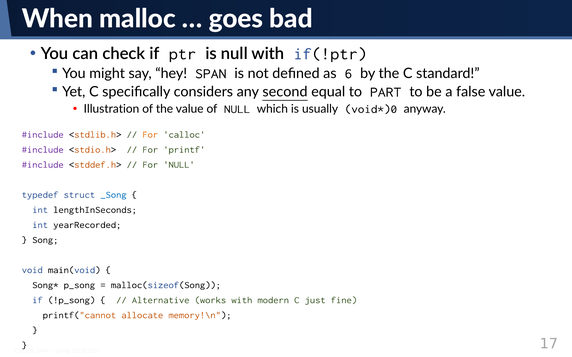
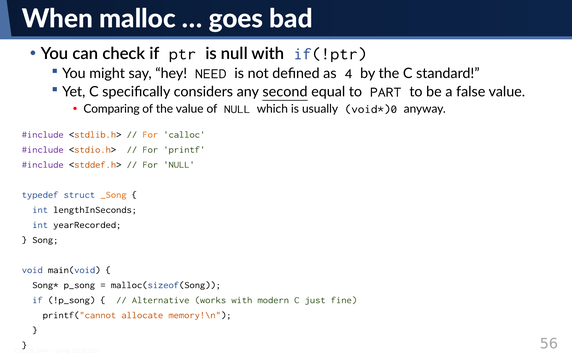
SPAN: SPAN -> NEED
6: 6 -> 4
Illustration: Illustration -> Comparing
_Song colour: blue -> orange
17: 17 -> 56
